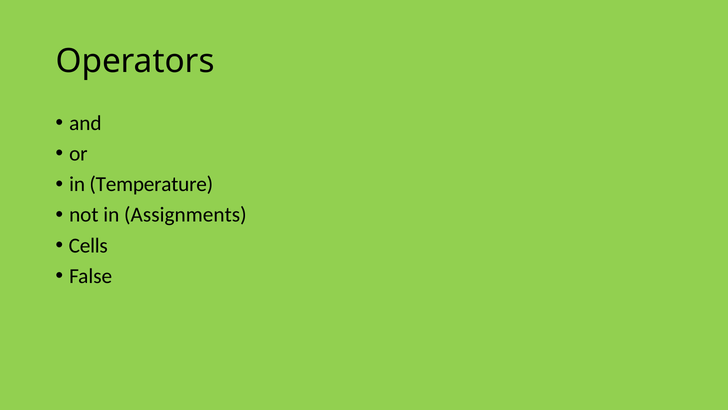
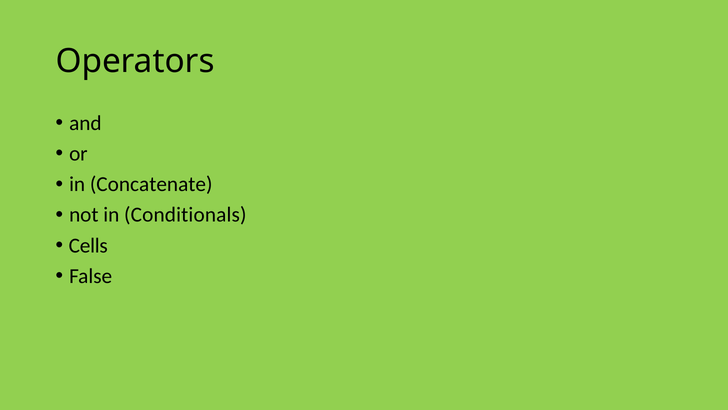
Temperature: Temperature -> Concatenate
Assignments: Assignments -> Conditionals
